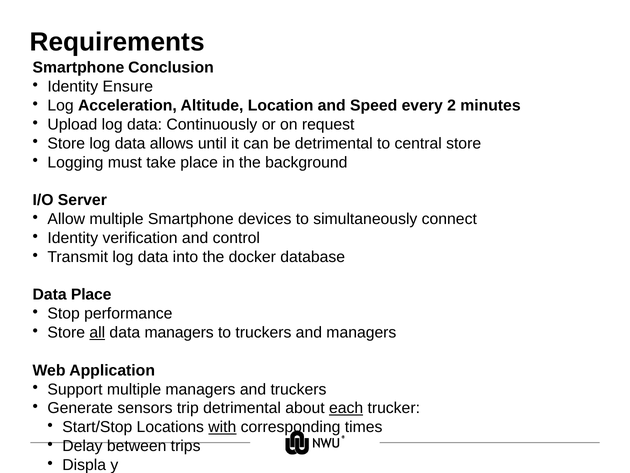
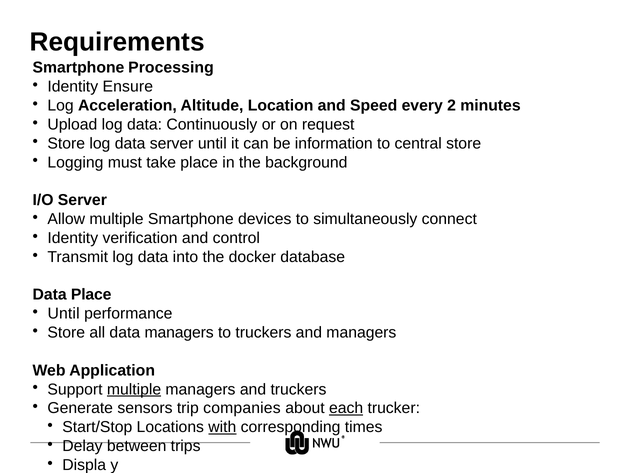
Conclusion: Conclusion -> Processing
data allows: allows -> server
be detrimental: detrimental -> information
Stop at (64, 313): Stop -> Until
all underline: present -> none
multiple at (134, 389) underline: none -> present
trip detrimental: detrimental -> companies
